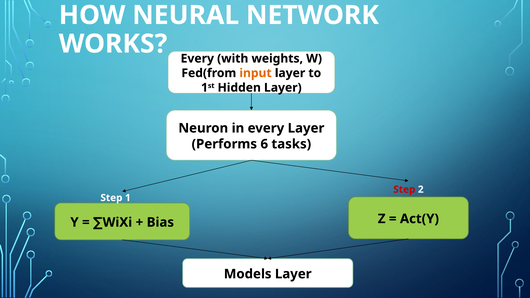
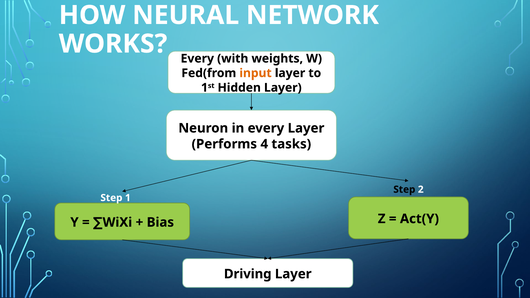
6: 6 -> 4
Step at (404, 190) colour: red -> black
Models: Models -> Driving
